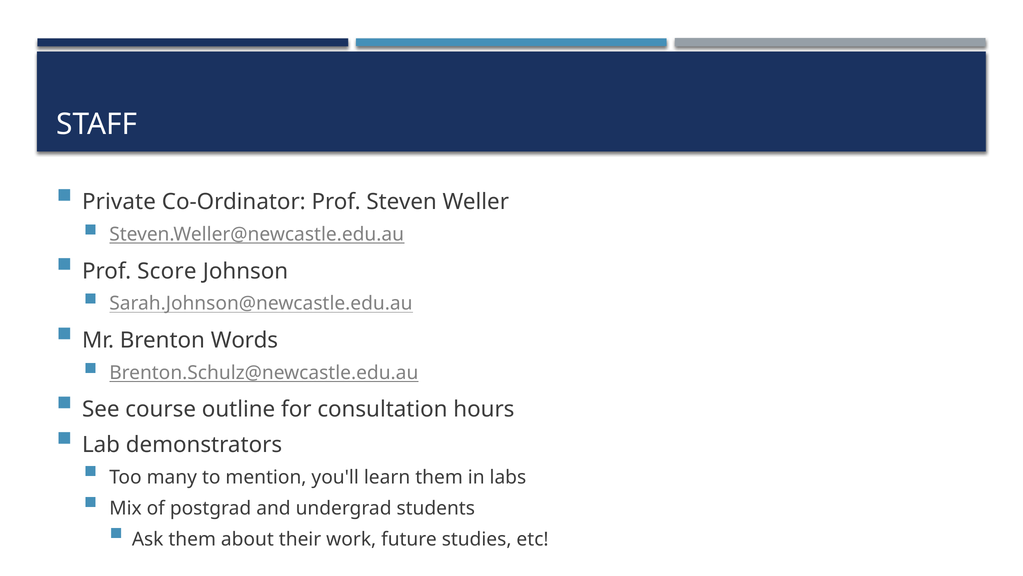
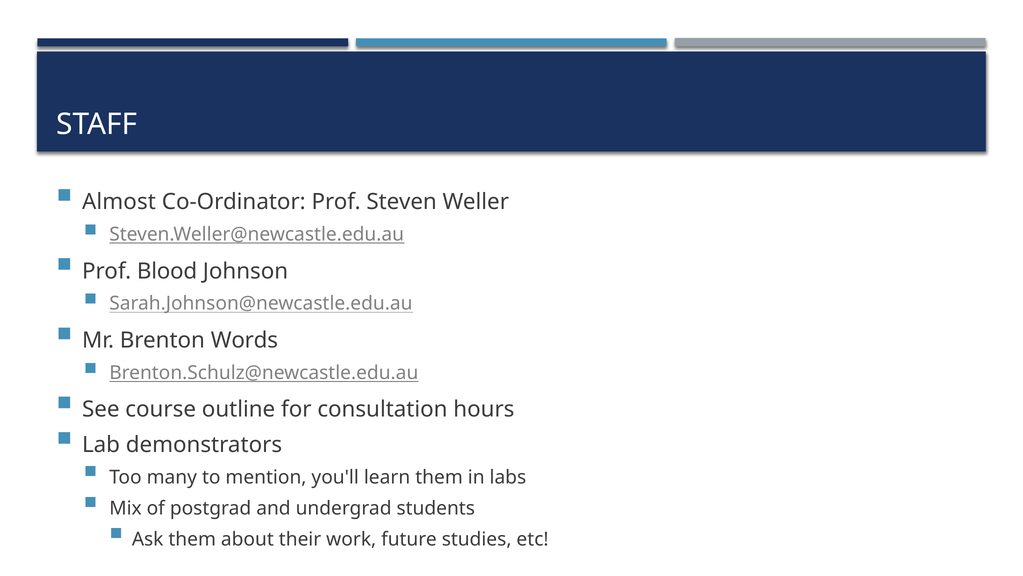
Private: Private -> Almost
Score: Score -> Blood
